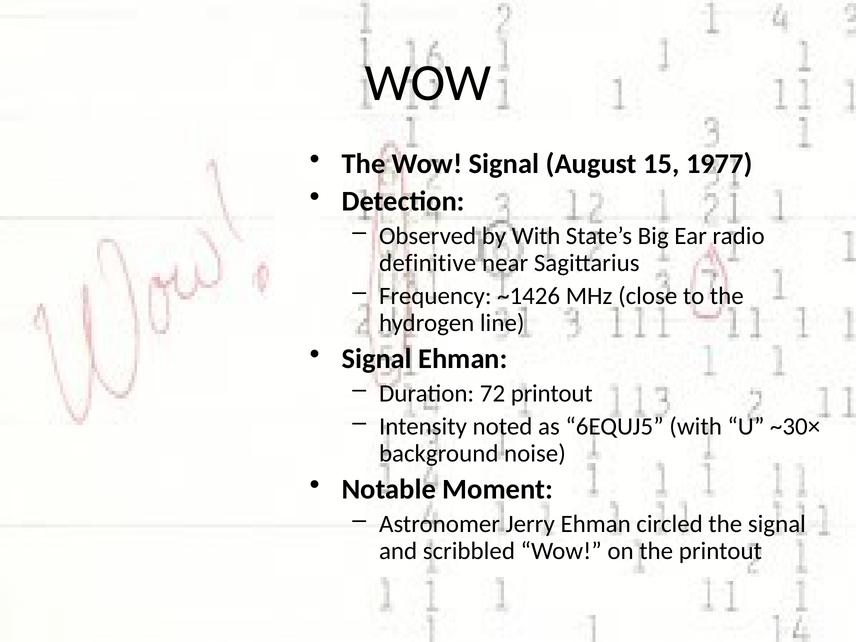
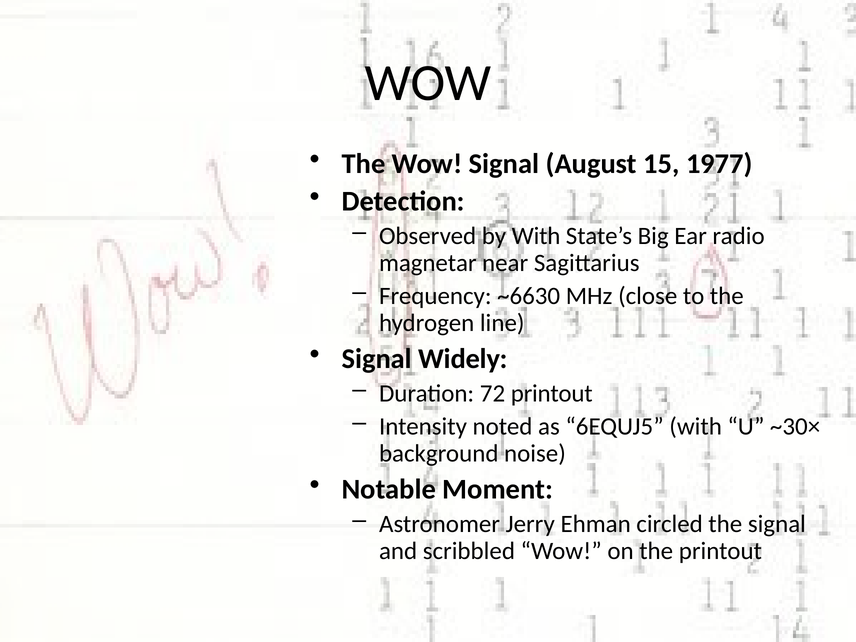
definitive: definitive -> magnetar
~1426: ~1426 -> ~6630
Signal Ehman: Ehman -> Widely
